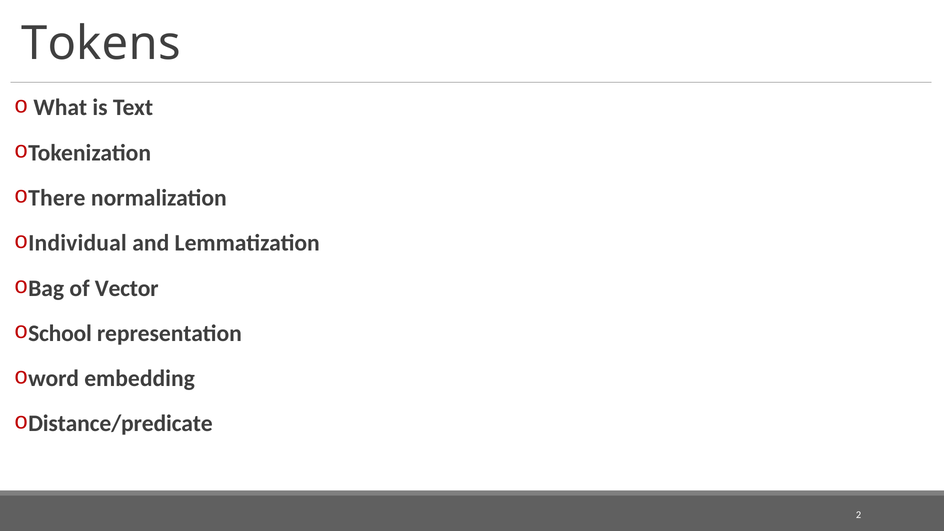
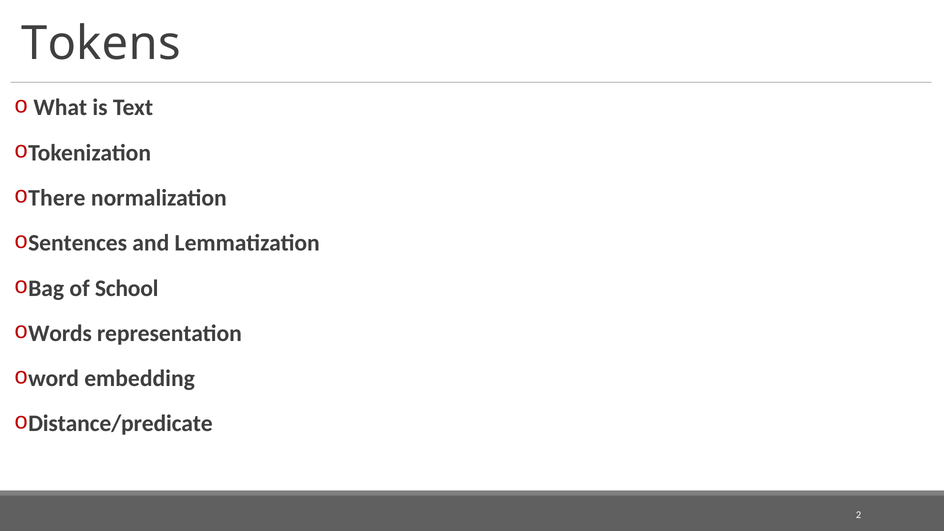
Individual: Individual -> Sentences
Vector: Vector -> School
School: School -> Words
